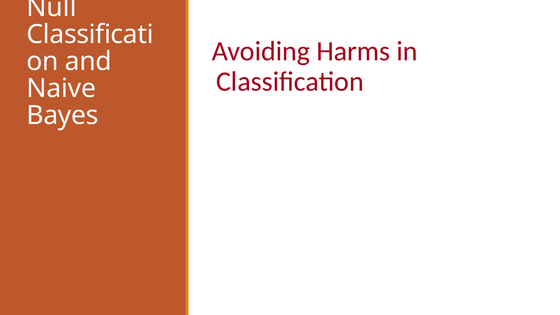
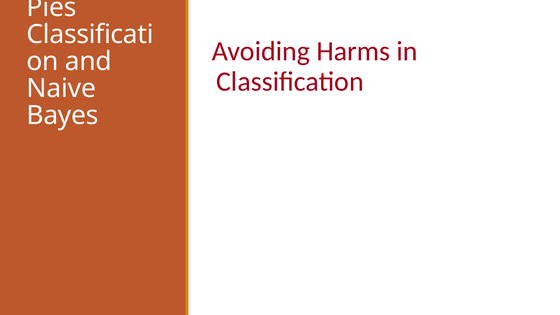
Null: Null -> Pies
